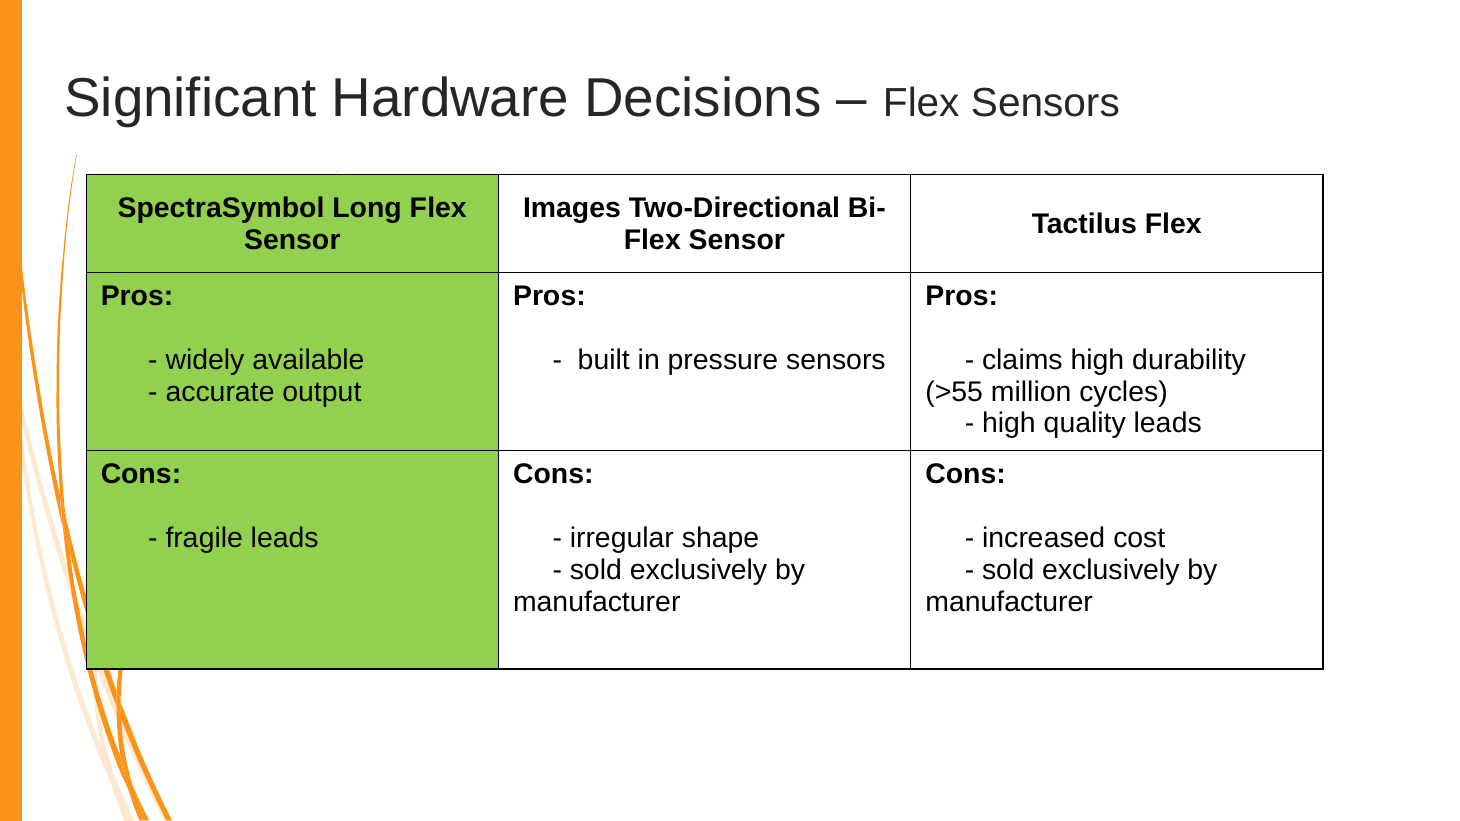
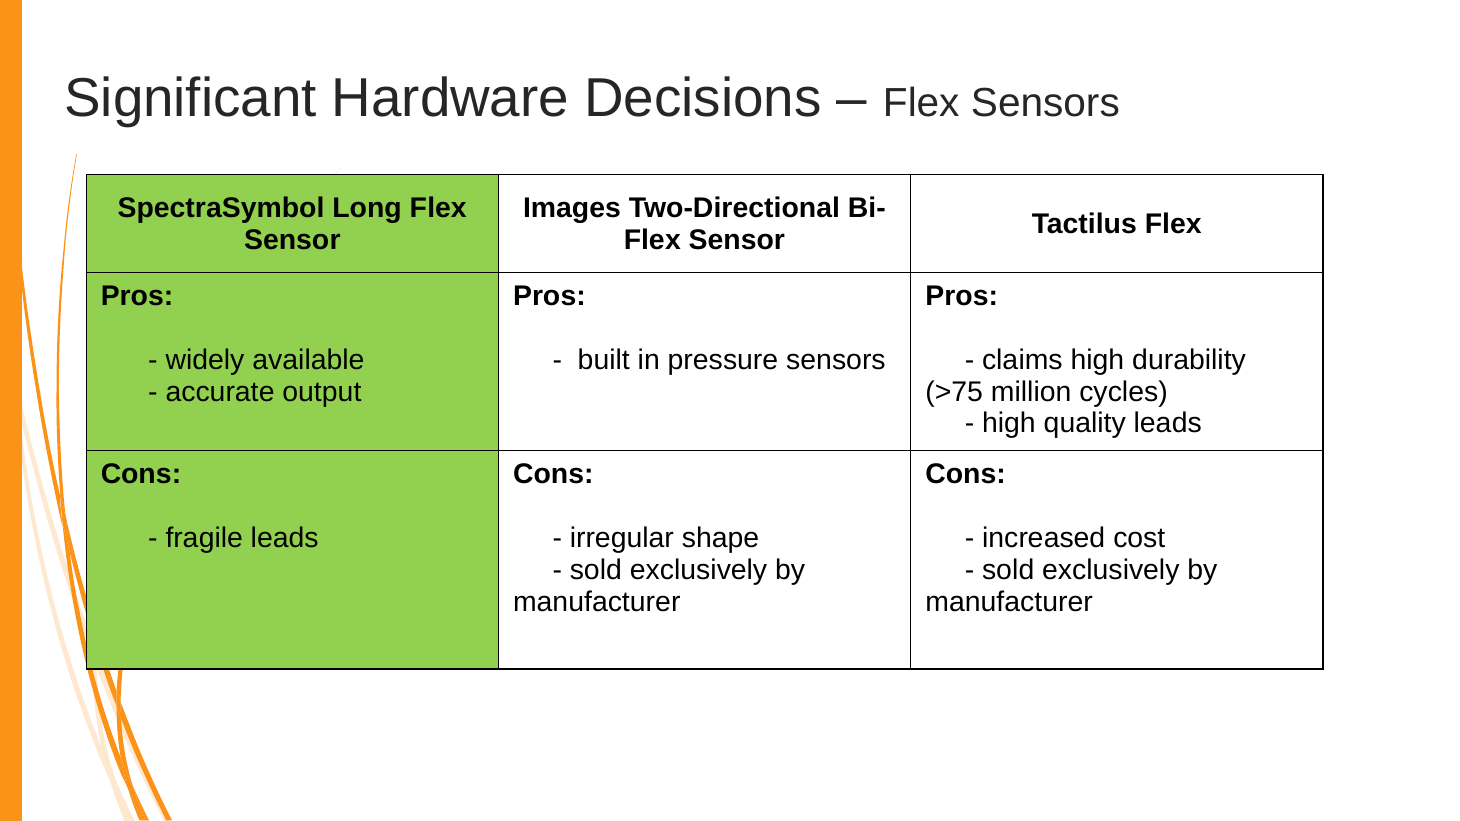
>55: >55 -> >75
